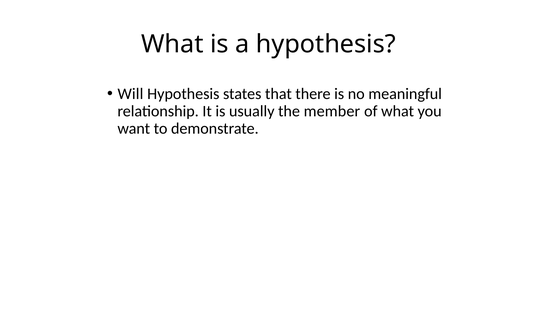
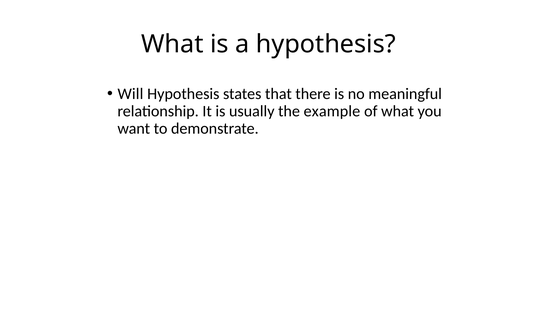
member: member -> example
